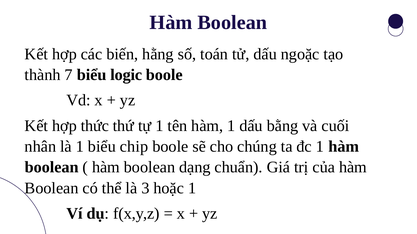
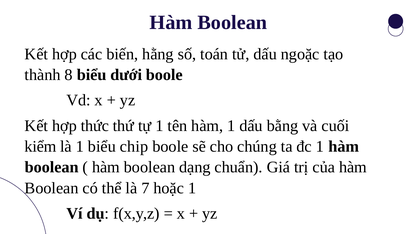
7: 7 -> 8
logic: logic -> dưới
nhân: nhân -> kiểm
3: 3 -> 7
